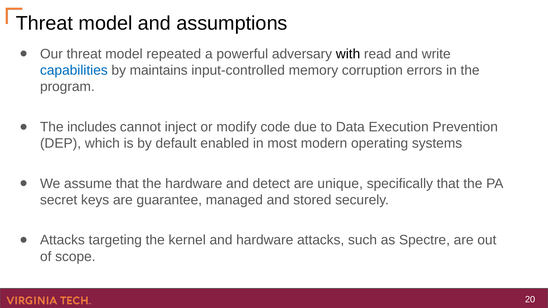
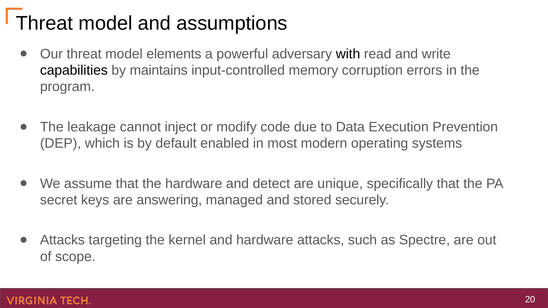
repeated: repeated -> elements
capabilities colour: blue -> black
includes: includes -> leakage
guarantee: guarantee -> answering
